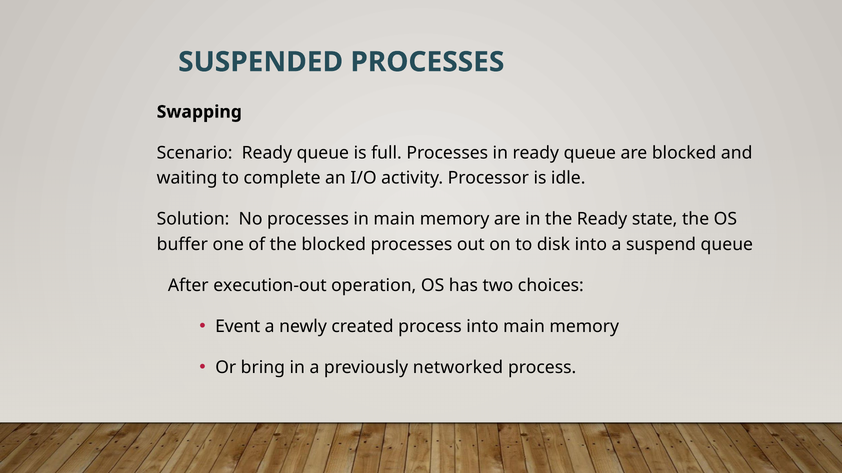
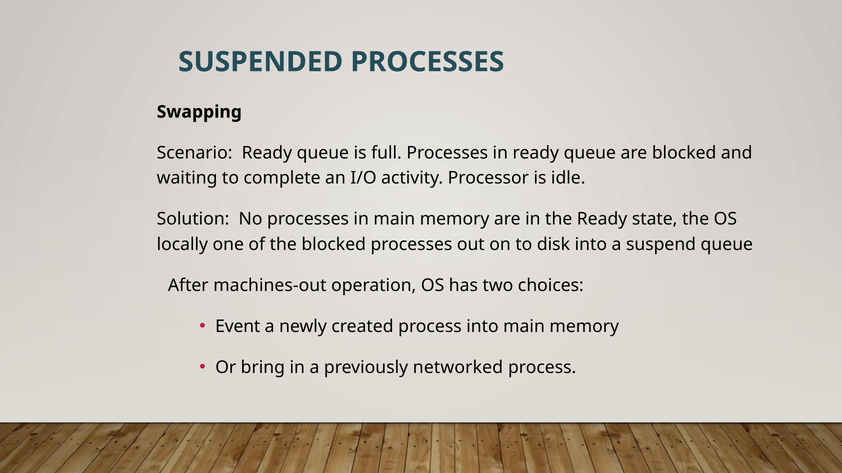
buffer: buffer -> locally
execution-out: execution-out -> machines-out
